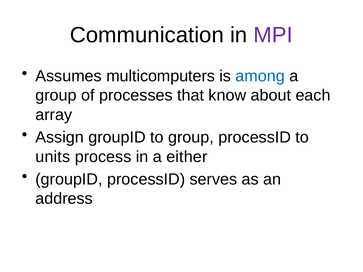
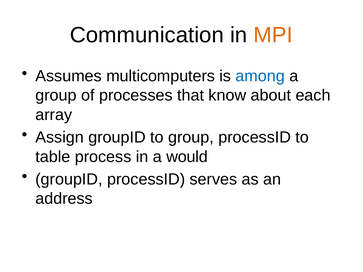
MPI colour: purple -> orange
units: units -> table
either: either -> would
